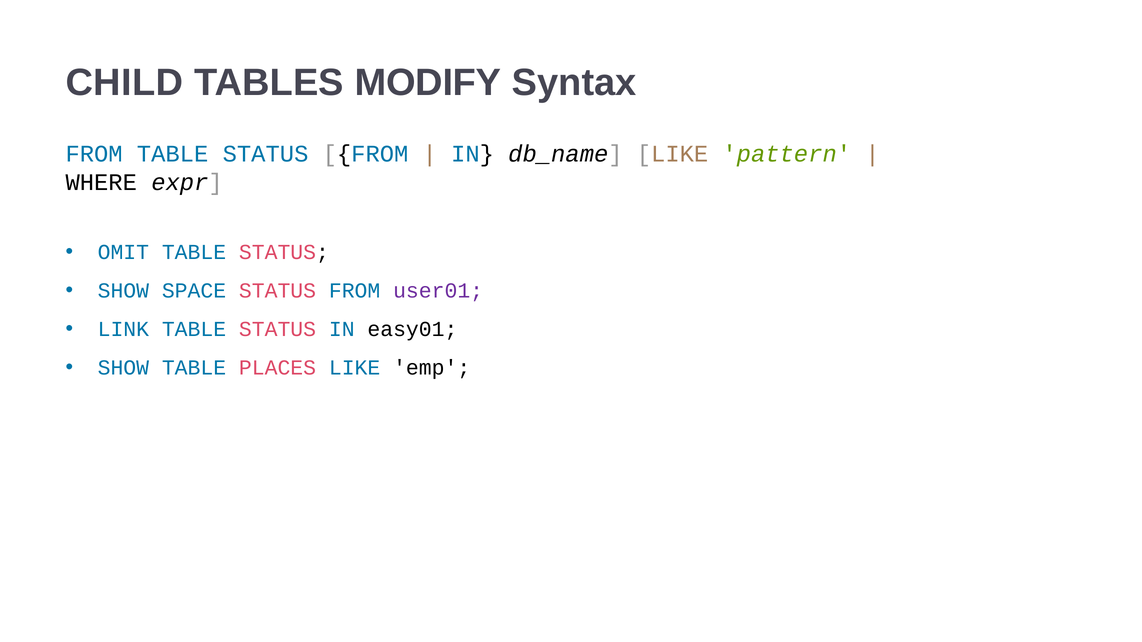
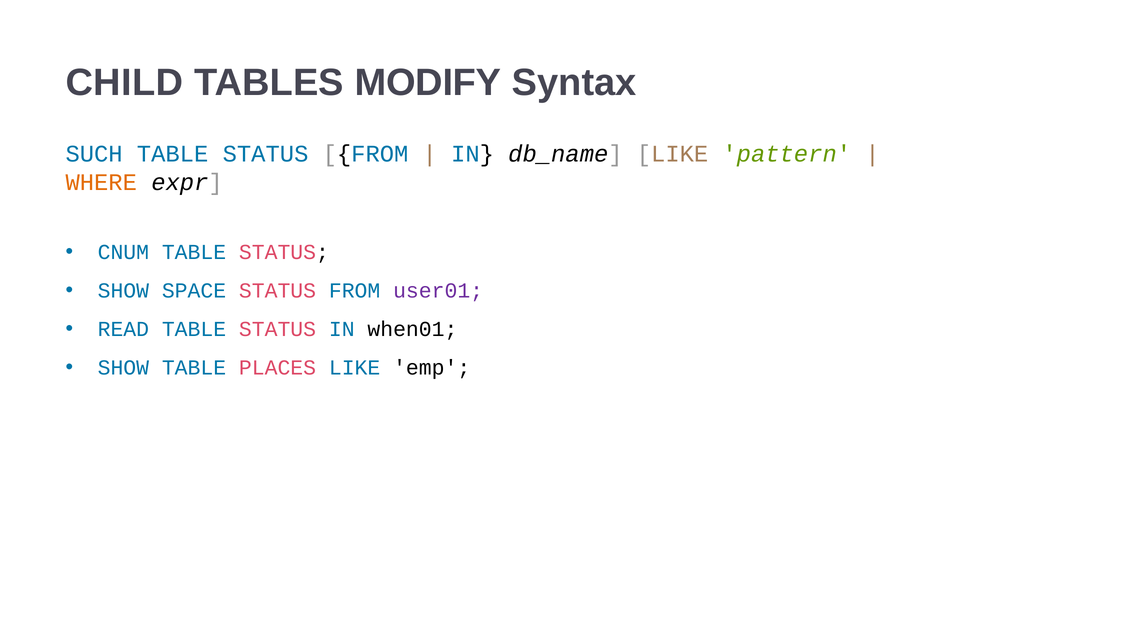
FROM at (94, 154): FROM -> SUCH
WHERE colour: black -> orange
OMIT: OMIT -> CNUM
LINK: LINK -> READ
easy01: easy01 -> when01
